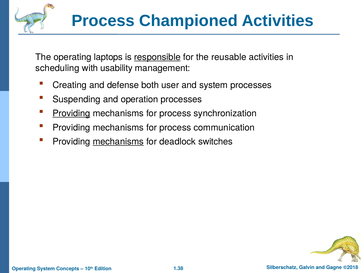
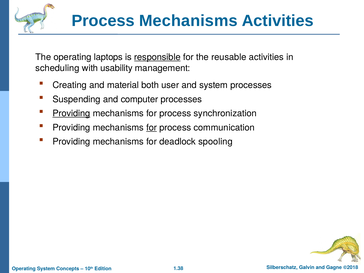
Process Championed: Championed -> Mechanisms
defense: defense -> material
operation: operation -> computer
for at (152, 128) underline: none -> present
mechanisms at (118, 142) underline: present -> none
switches: switches -> spooling
